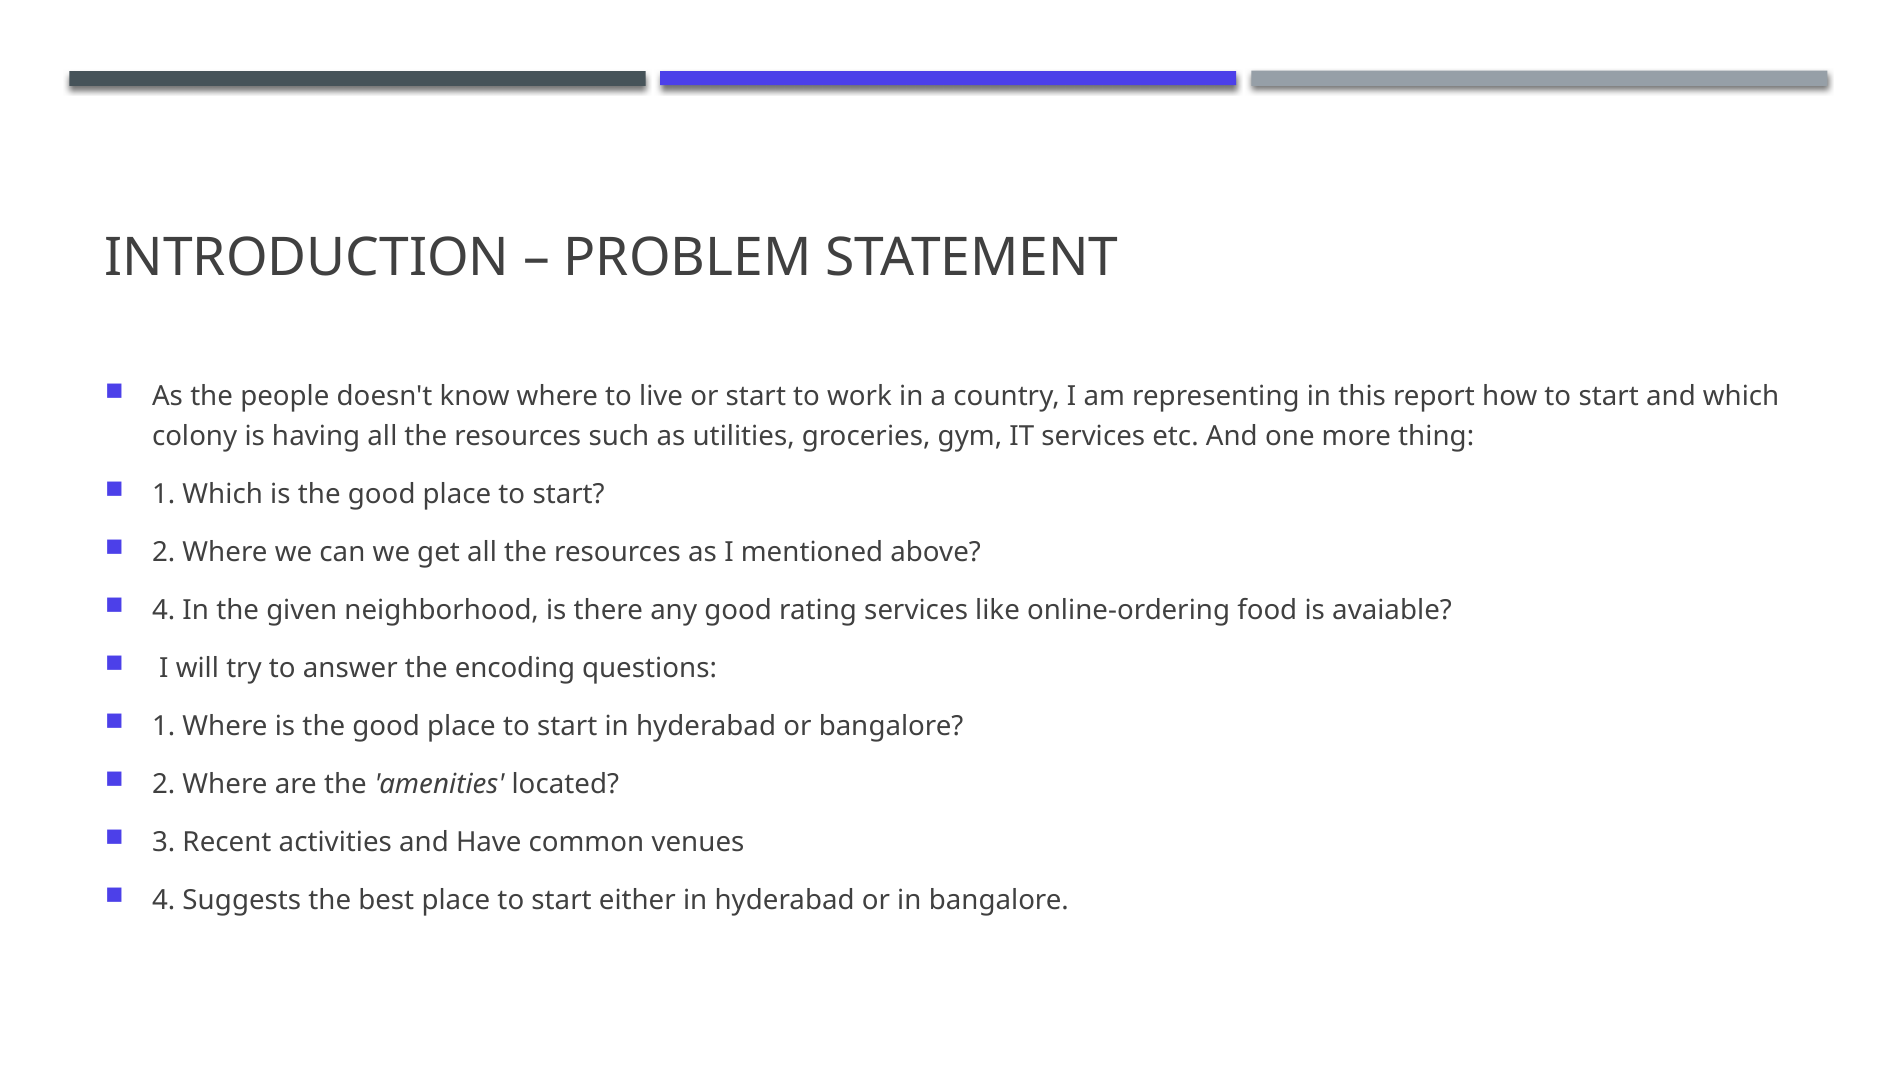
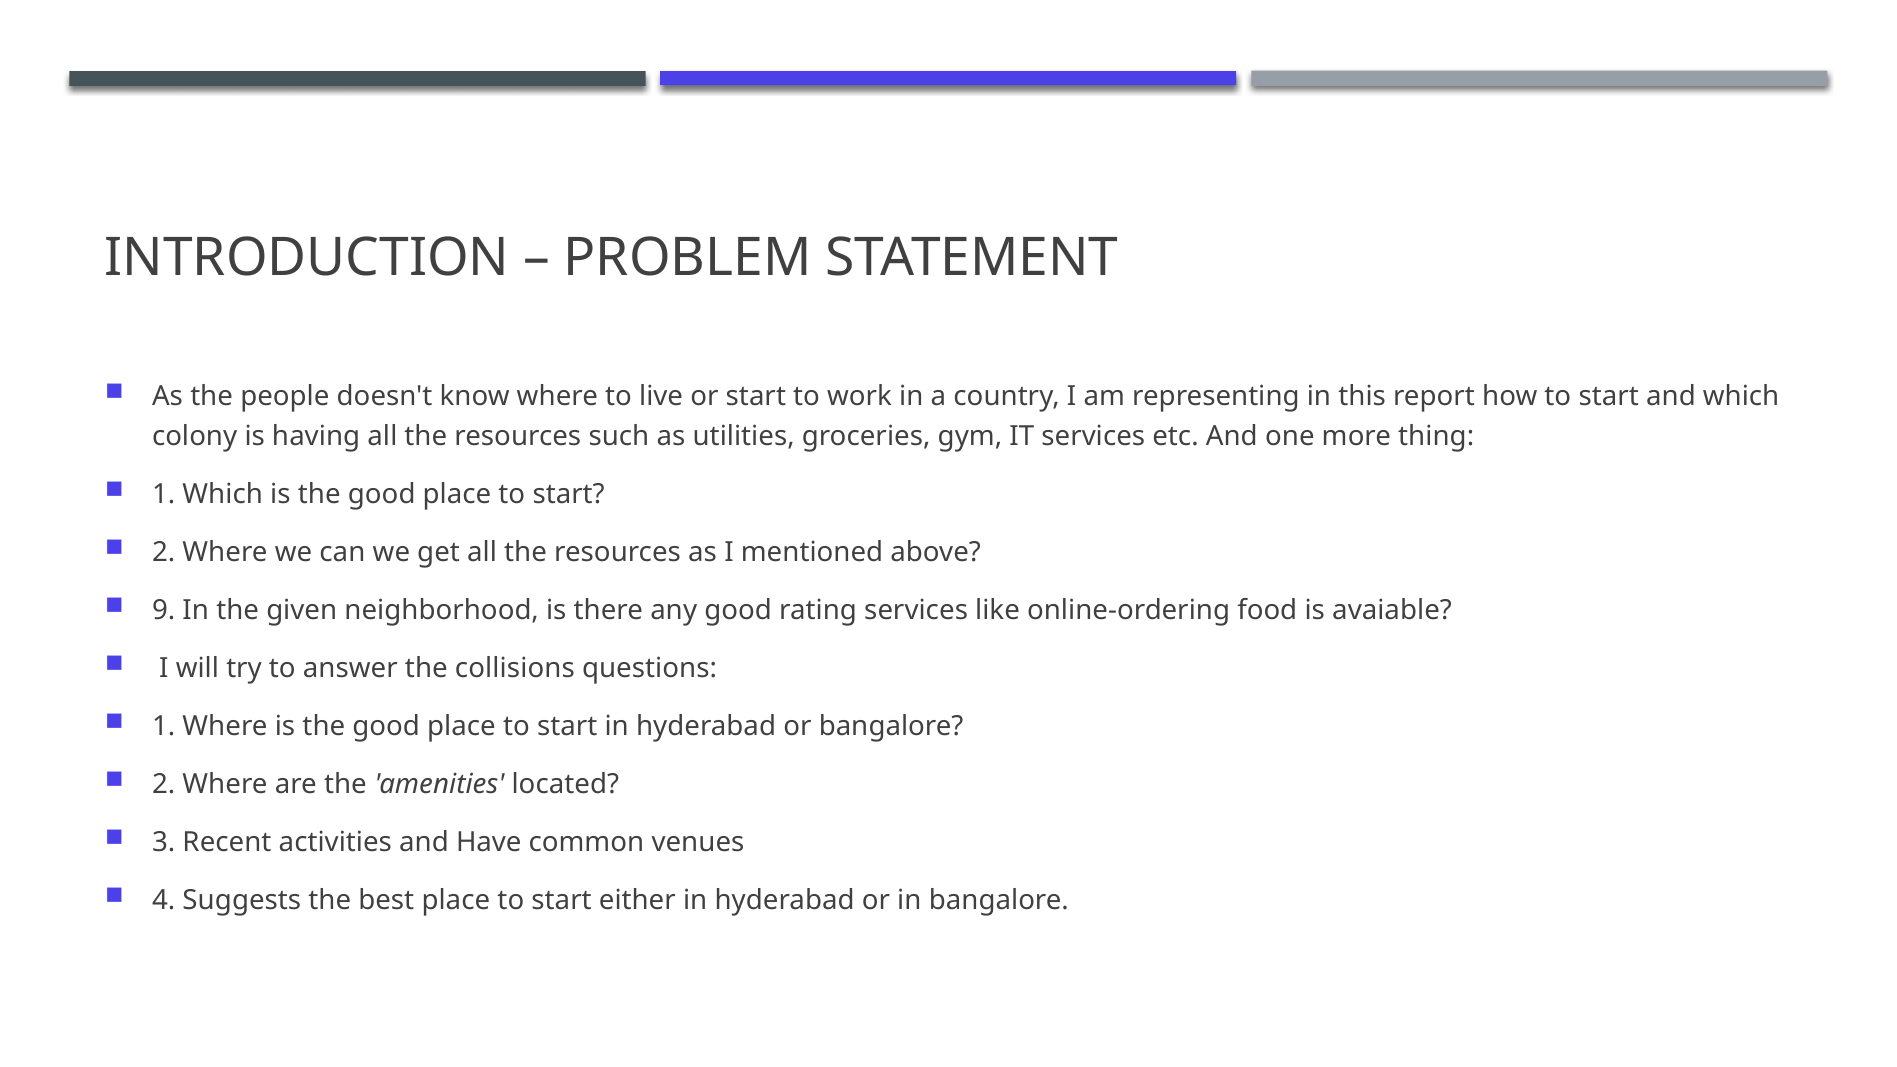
4 at (164, 610): 4 -> 9
encoding: encoding -> collisions
